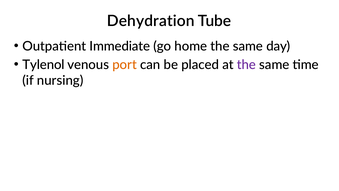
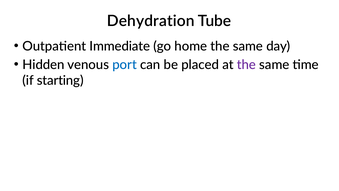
Tylenol: Tylenol -> Hidden
port colour: orange -> blue
nursing: nursing -> starting
